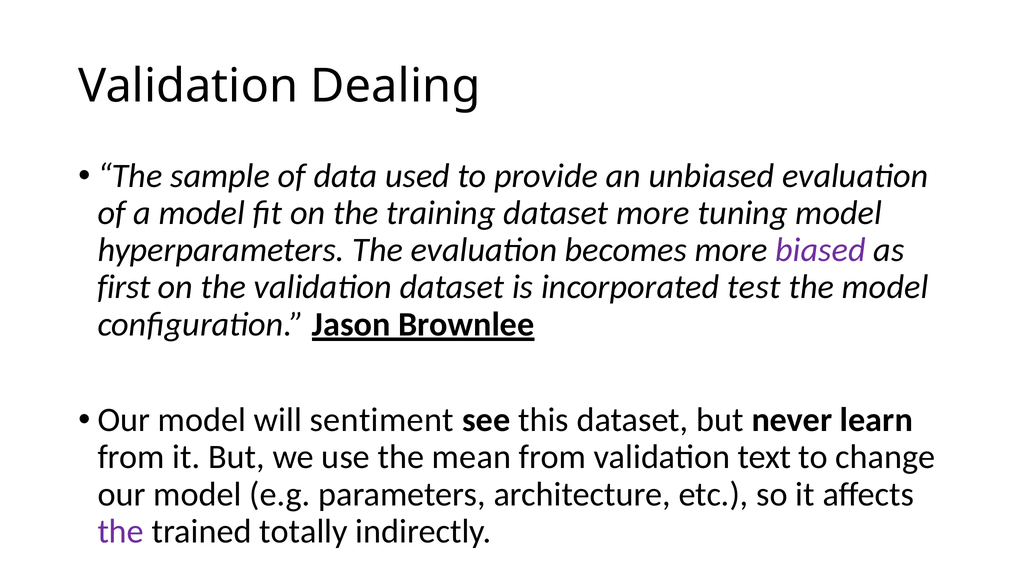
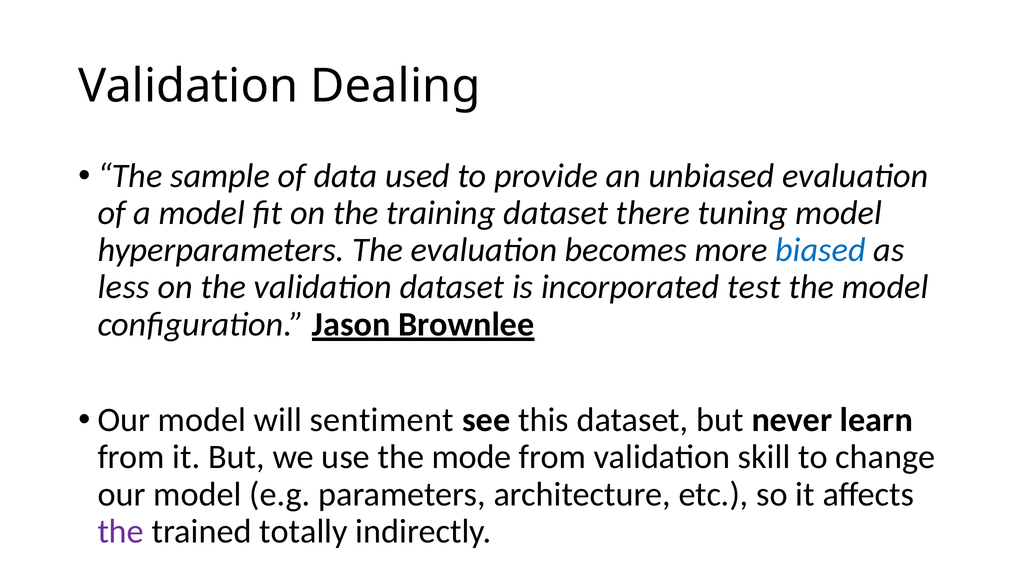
dataset more: more -> there
biased colour: purple -> blue
first: first -> less
mean: mean -> mode
text: text -> skill
